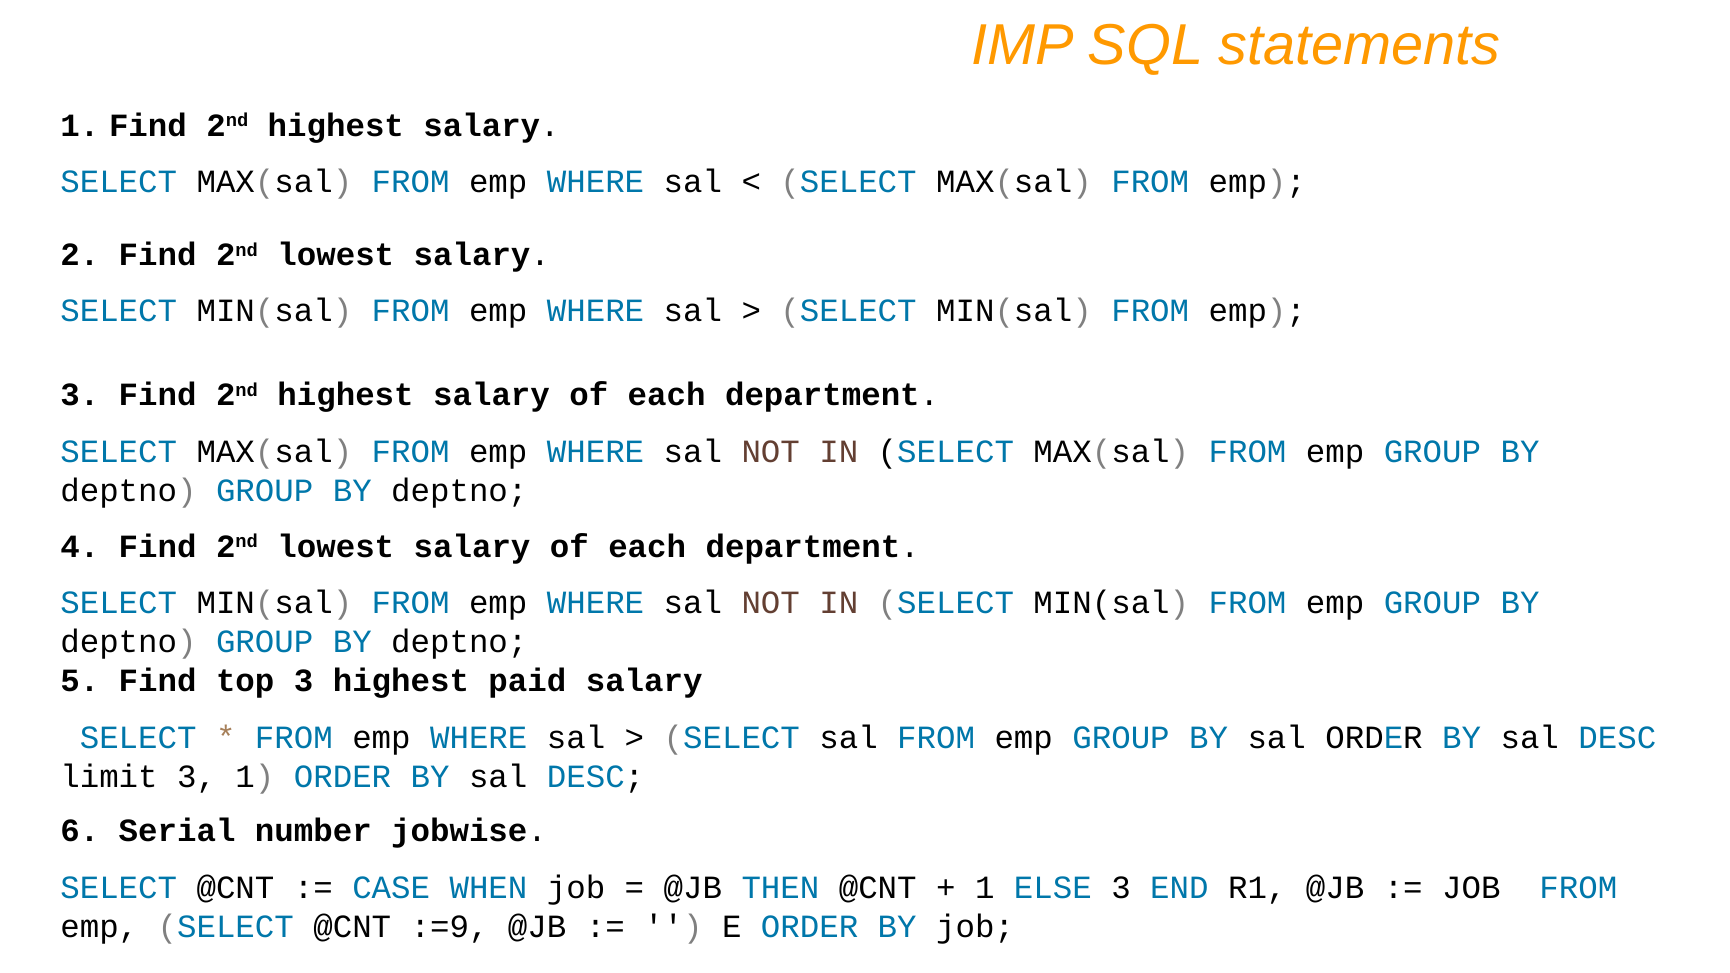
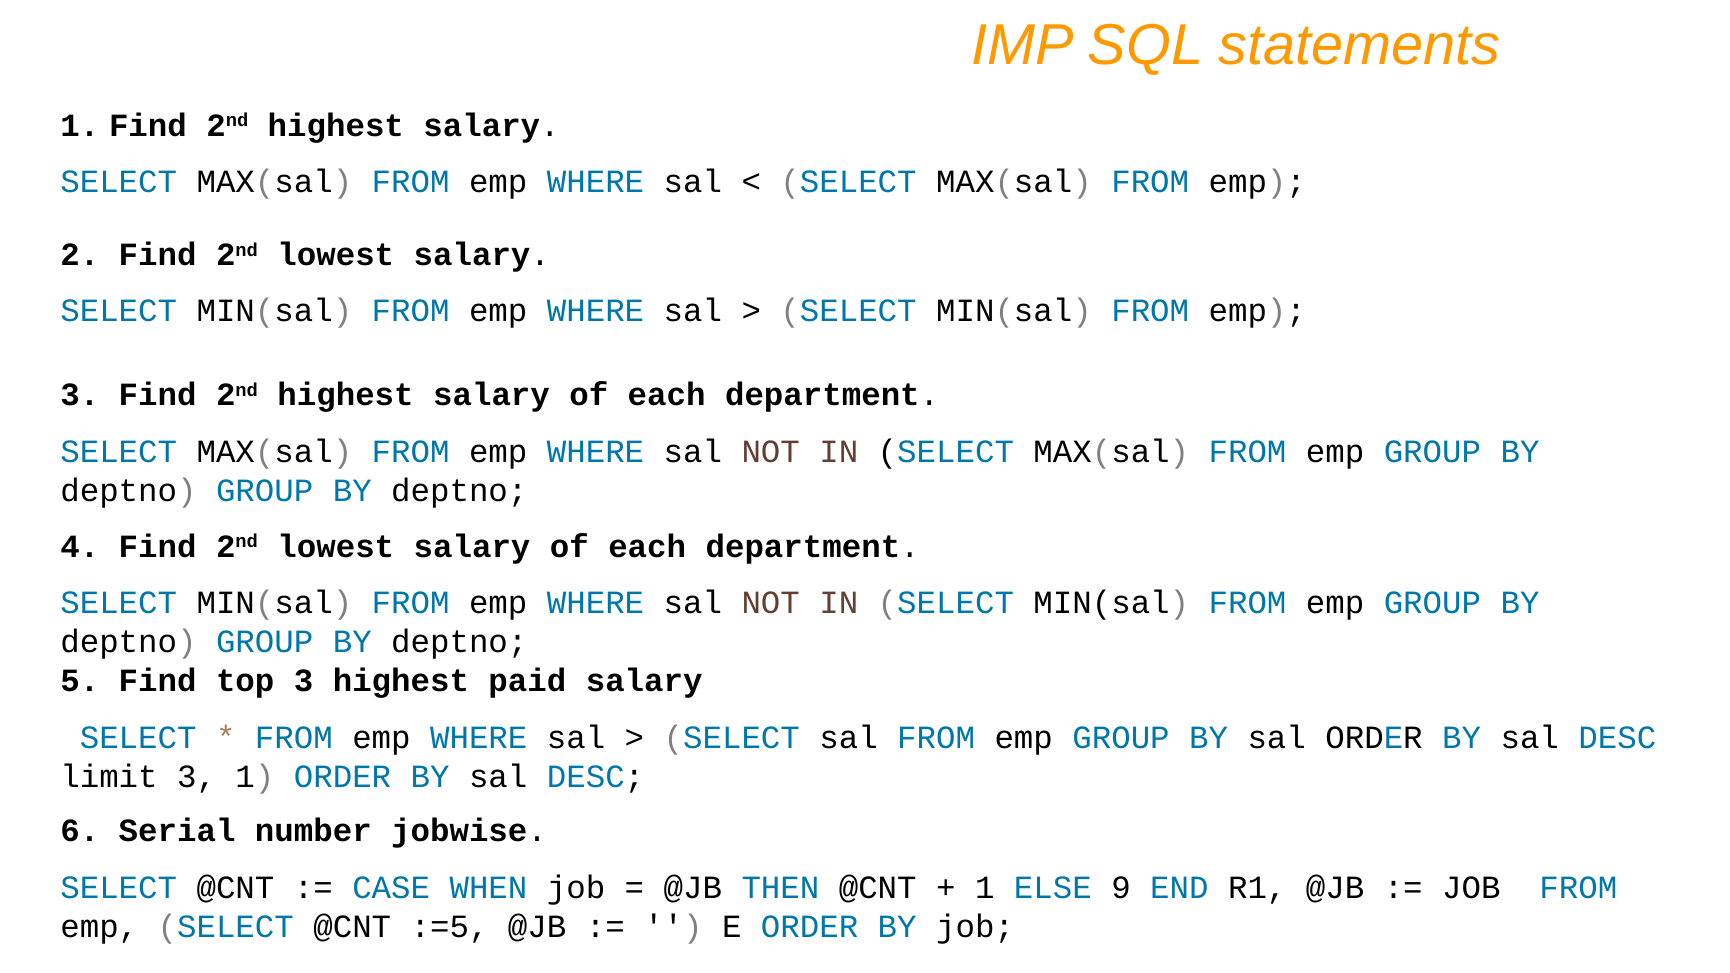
ELSE 3: 3 -> 9
:=9: :=9 -> :=5
